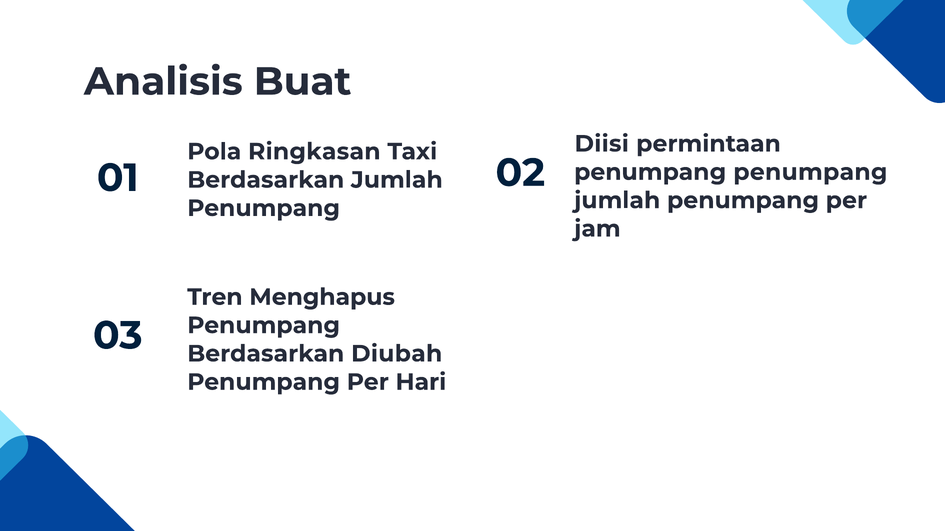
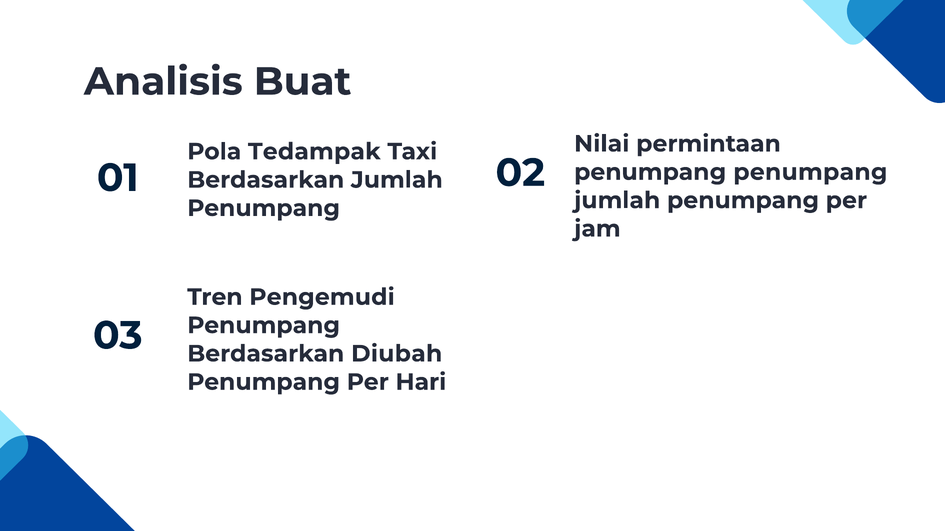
Diisi: Diisi -> Nilai
Ringkasan: Ringkasan -> Tedampak
Menghapus: Menghapus -> Pengemudi
